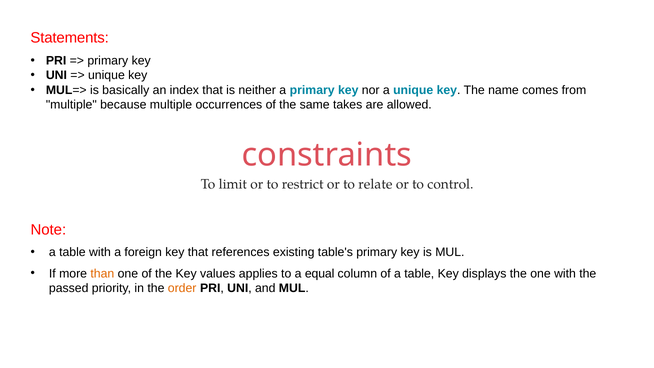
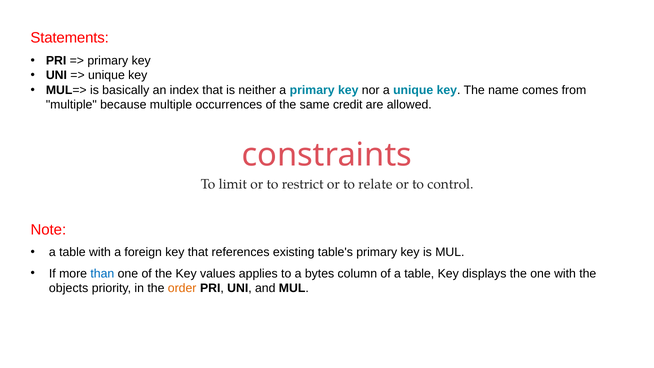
takes: takes -> credit
than colour: orange -> blue
equal: equal -> bytes
passed: passed -> objects
